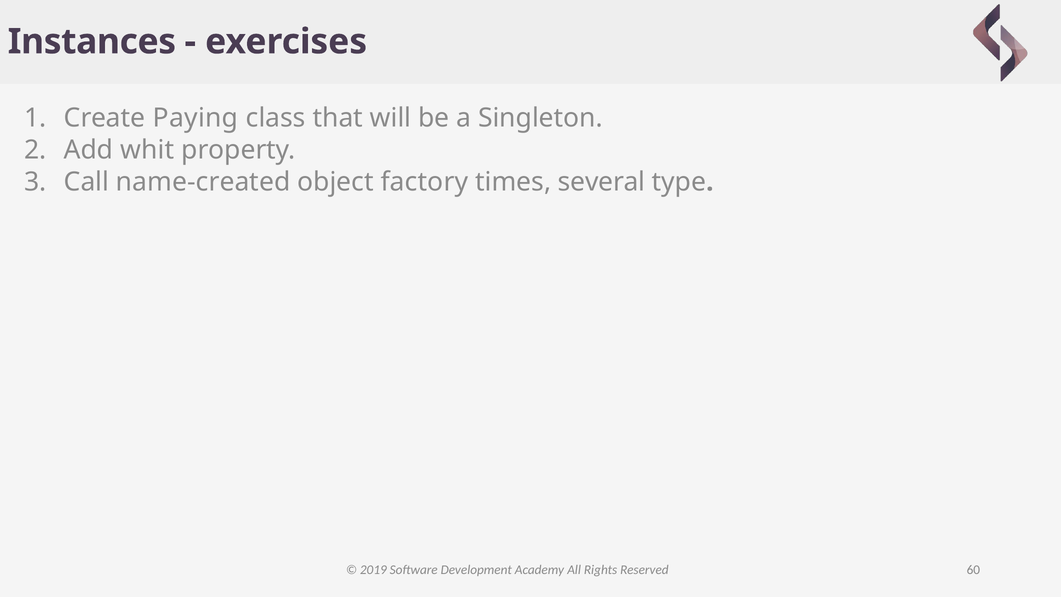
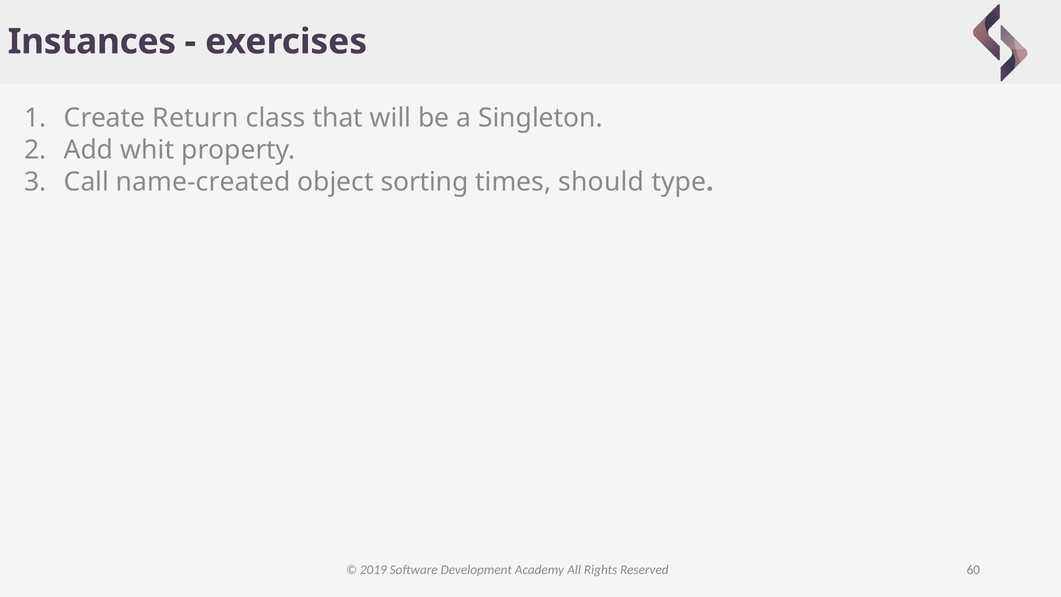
Paying: Paying -> Return
factory: factory -> sorting
several: several -> should
